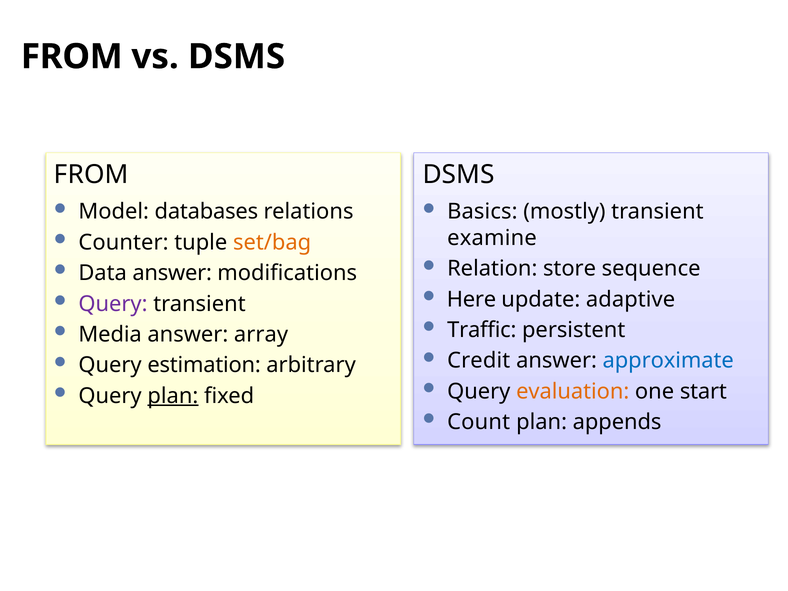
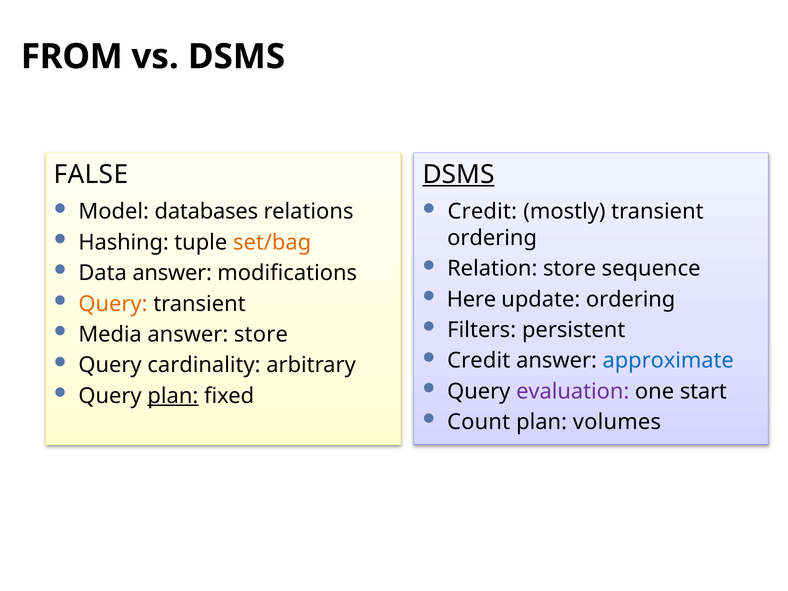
FROM at (91, 174): FROM -> FALSE
DSMS at (459, 174) underline: none -> present
Basics at (482, 212): Basics -> Credit
examine at (492, 238): examine -> ordering
Counter: Counter -> Hashing
update adaptive: adaptive -> ordering
Query at (113, 304) colour: purple -> orange
Traffic: Traffic -> Filters
answer array: array -> store
estimation: estimation -> cardinality
evaluation colour: orange -> purple
appends: appends -> volumes
